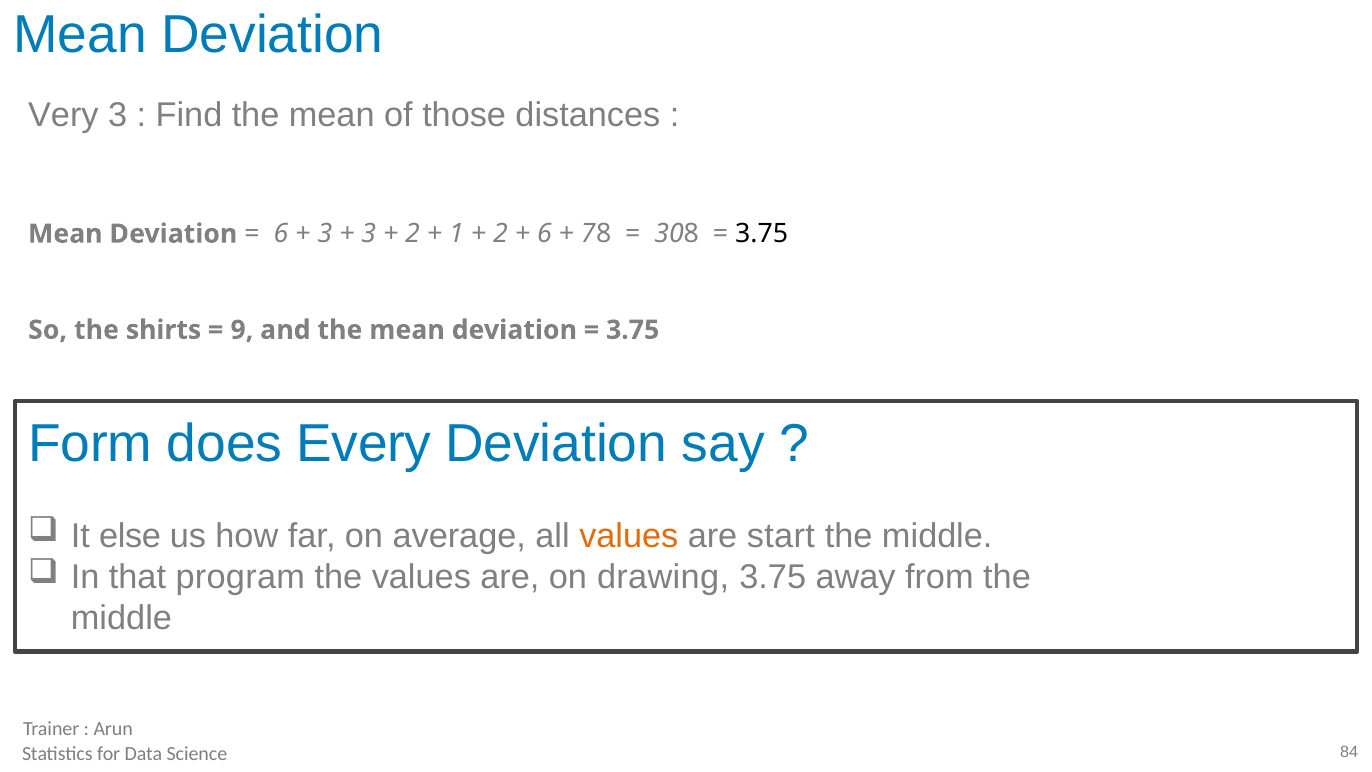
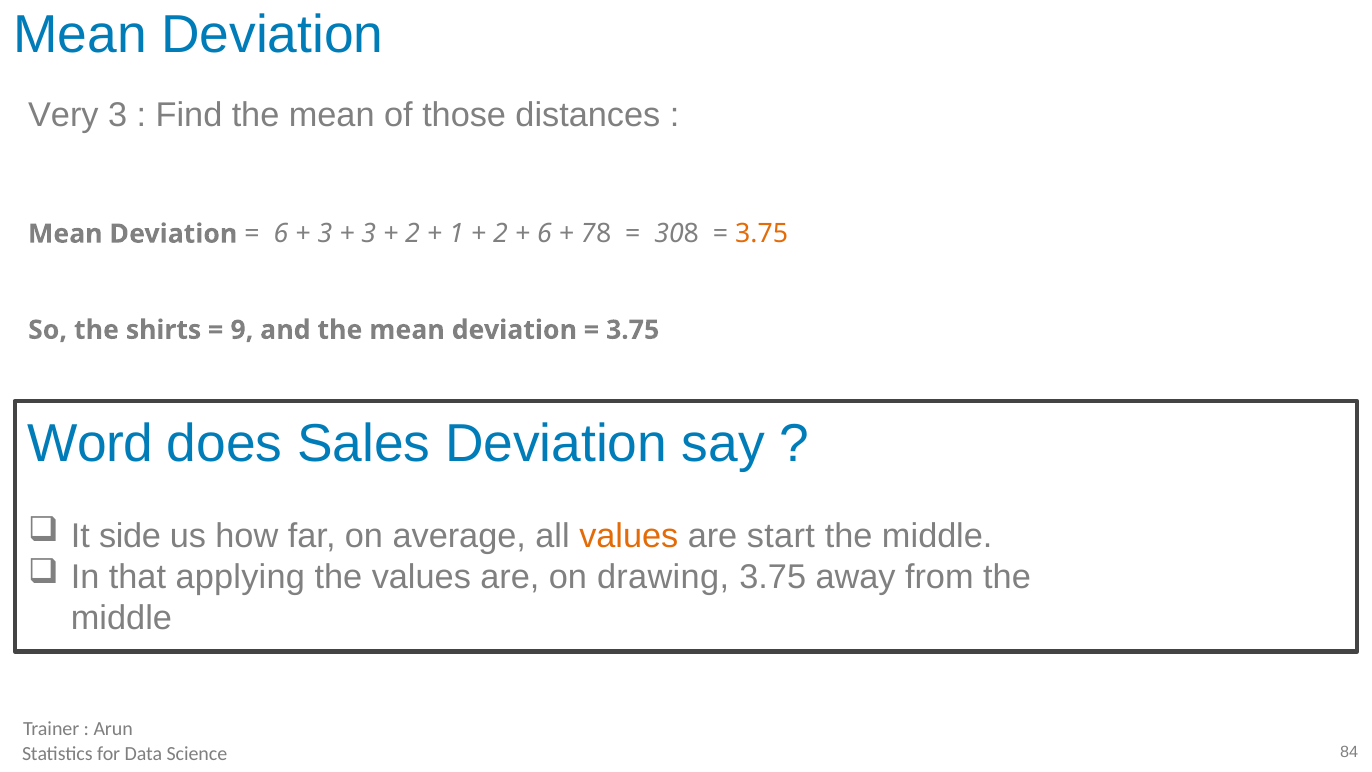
3.75 at (762, 234) colour: black -> orange
Form: Form -> Word
Every: Every -> Sales
else: else -> side
program: program -> applying
